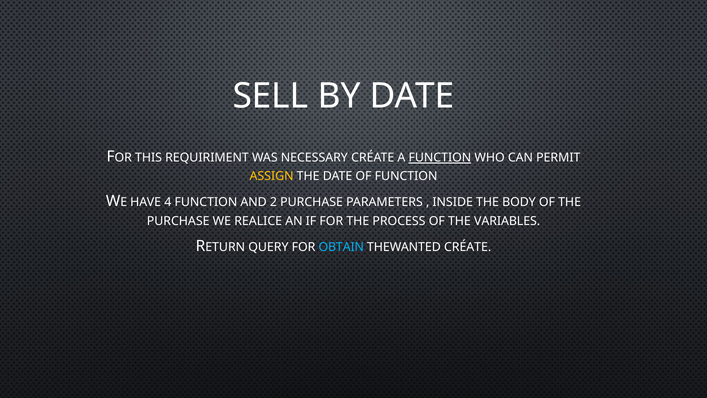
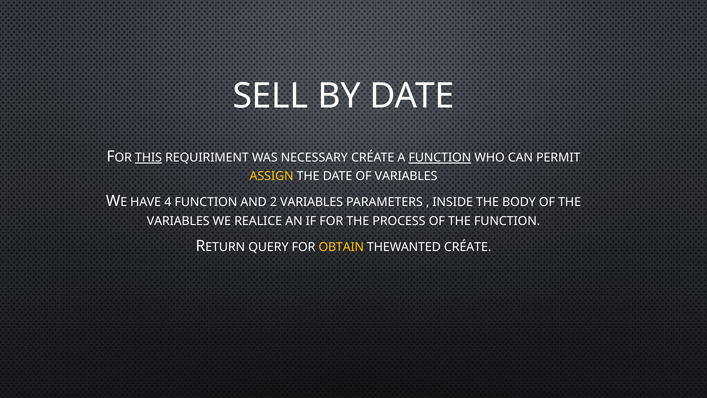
THIS underline: none -> present
OF FUNCTION: FUNCTION -> VARIABLES
2 PURCHASE: PURCHASE -> VARIABLES
PURCHASE at (178, 221): PURCHASE -> VARIABLES
THE VARIABLES: VARIABLES -> FUNCTION
OBTAIN colour: light blue -> yellow
